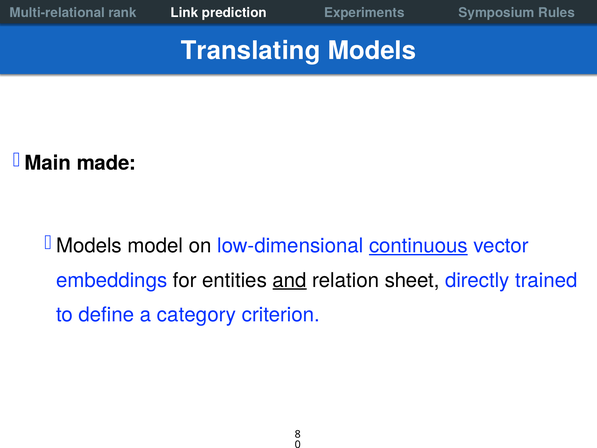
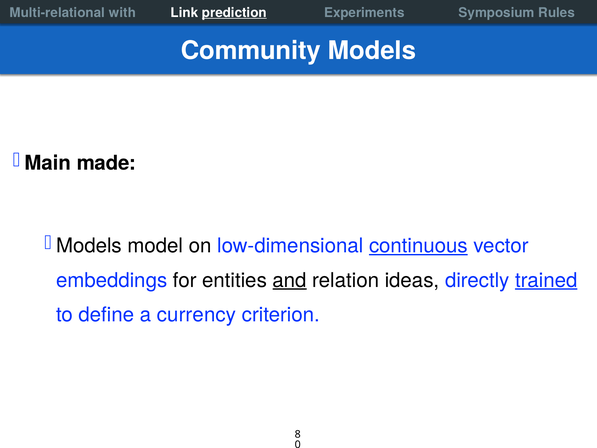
rank: rank -> with
prediction underline: none -> present
Translating: Translating -> Community
sheet: sheet -> ideas
trained underline: none -> present
category: category -> currency
